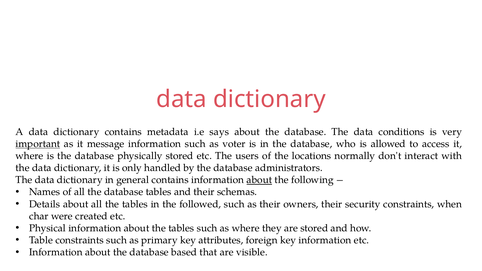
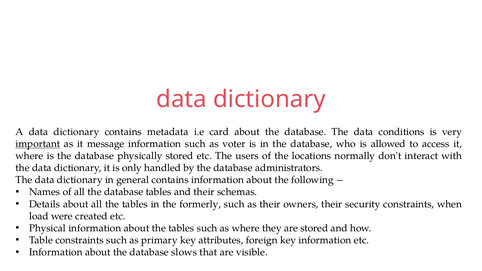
says: says -> card
about at (259, 180) underline: present -> none
followed: followed -> formerly
char: char -> load
based: based -> slows
